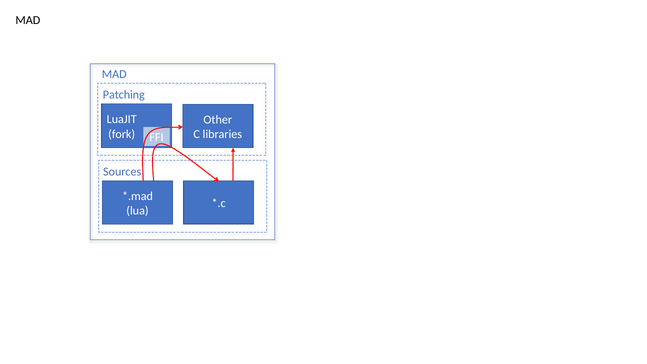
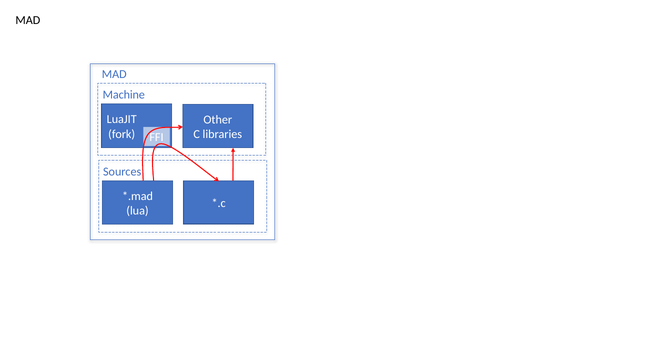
Patching: Patching -> Machine
